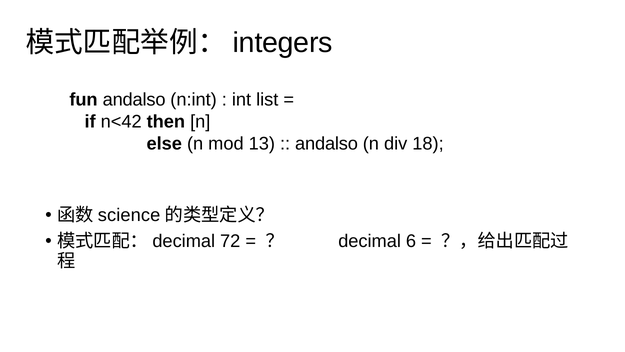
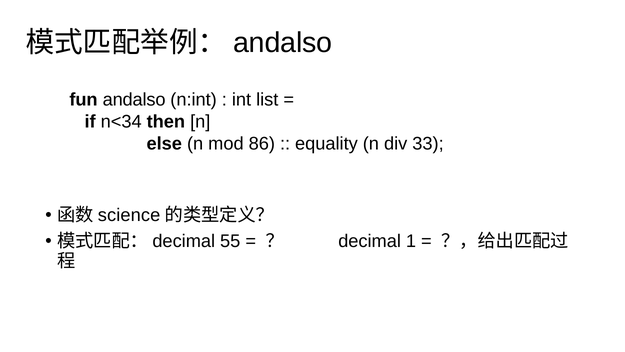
integers at (283, 43): integers -> andalso
n<42: n<42 -> n<34
13: 13 -> 86
andalso at (327, 144): andalso -> equality
18: 18 -> 33
72: 72 -> 55
6: 6 -> 1
